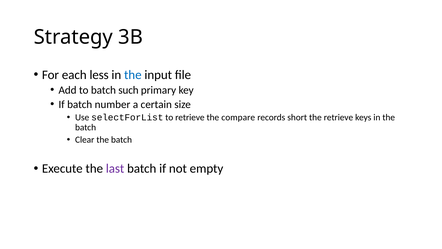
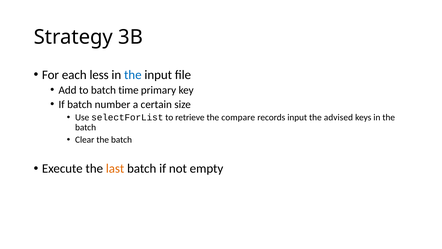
such: such -> time
records short: short -> input
the retrieve: retrieve -> advised
last colour: purple -> orange
